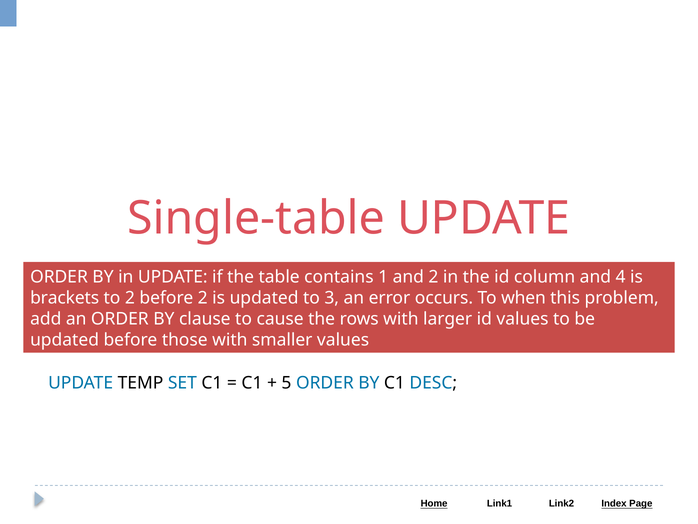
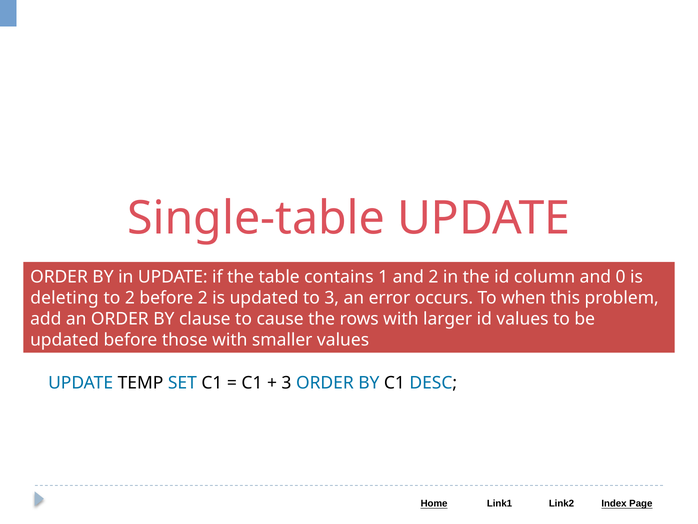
4: 4 -> 0
brackets: brackets -> deleting
5 at (286, 383): 5 -> 3
